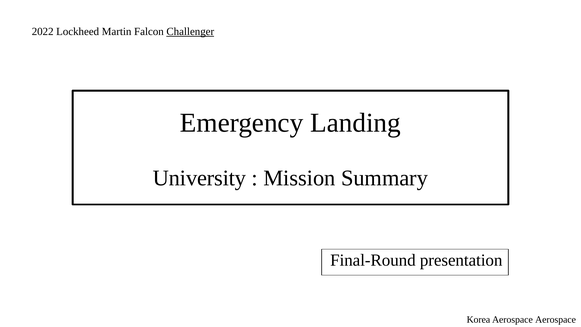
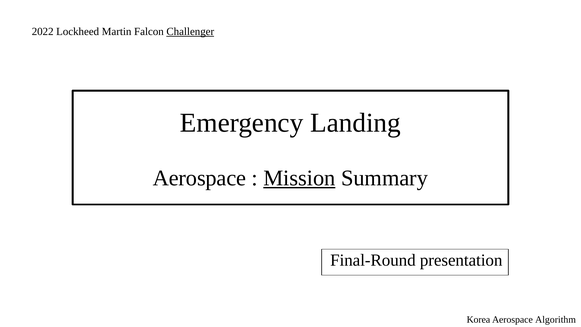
University at (199, 178): University -> Aerospace
Mission underline: none -> present
Aerospace Aerospace: Aerospace -> Algorithm
